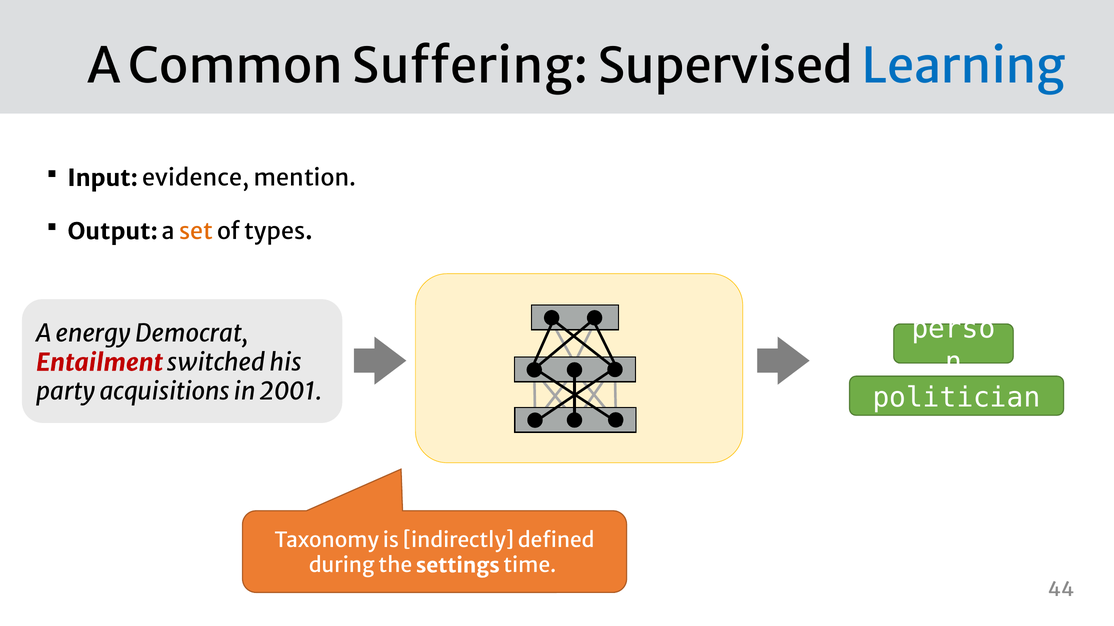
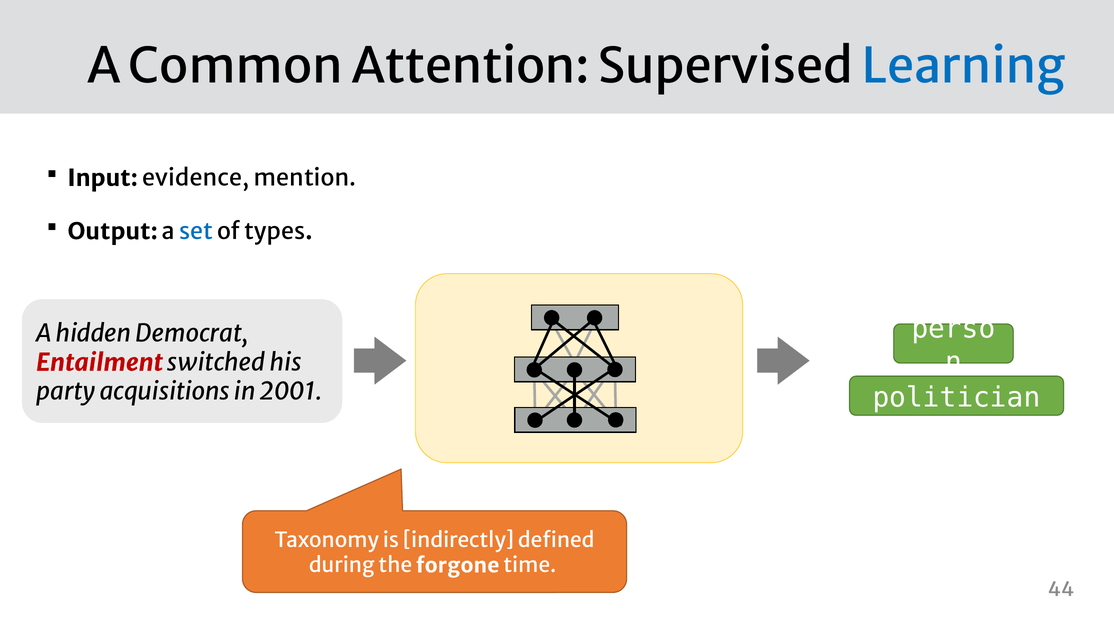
Suffering: Suffering -> Attention
set colour: orange -> blue
energy: energy -> hidden
settings: settings -> forgone
